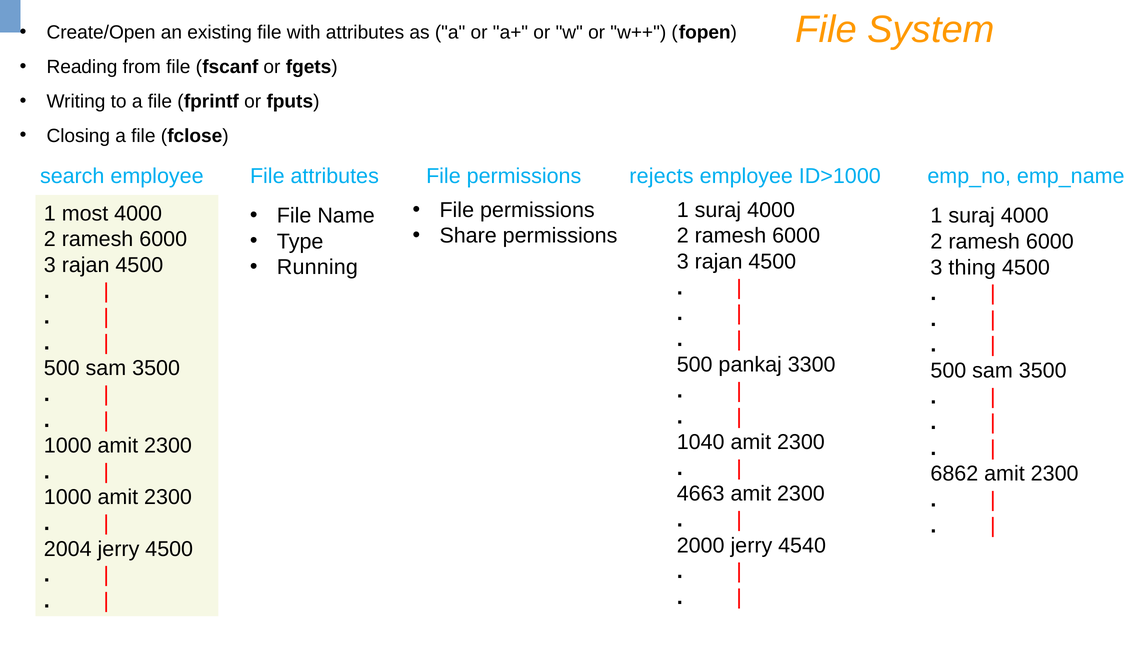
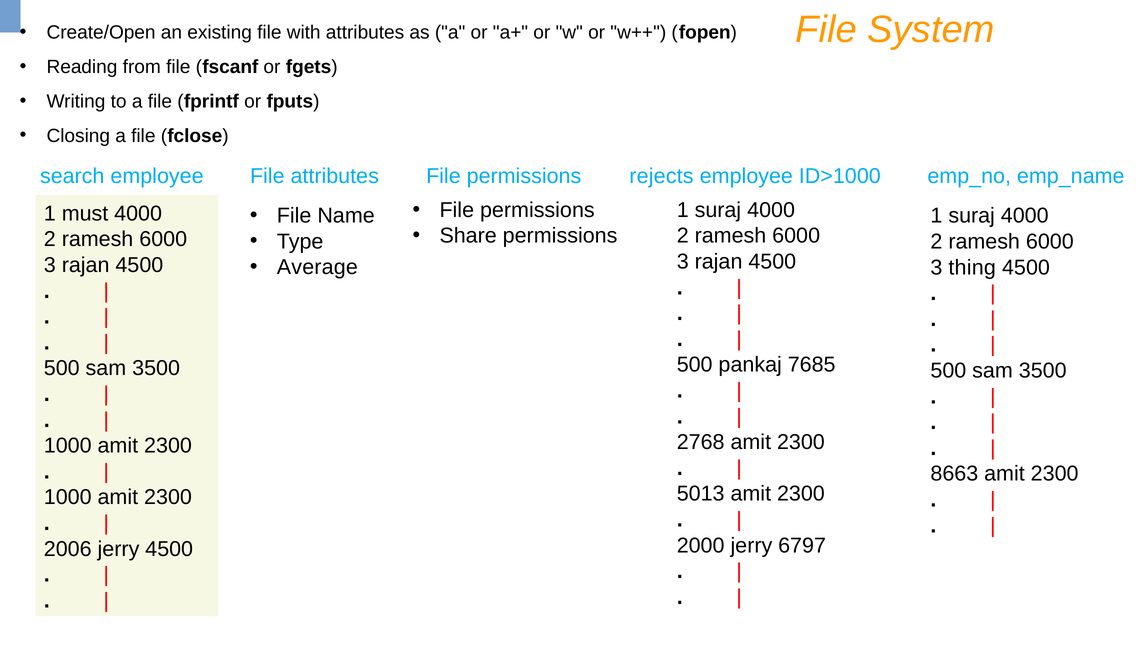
most: most -> must
Running: Running -> Average
3300: 3300 -> 7685
1040: 1040 -> 2768
6862: 6862 -> 8663
4663: 4663 -> 5013
4540: 4540 -> 6797
2004: 2004 -> 2006
